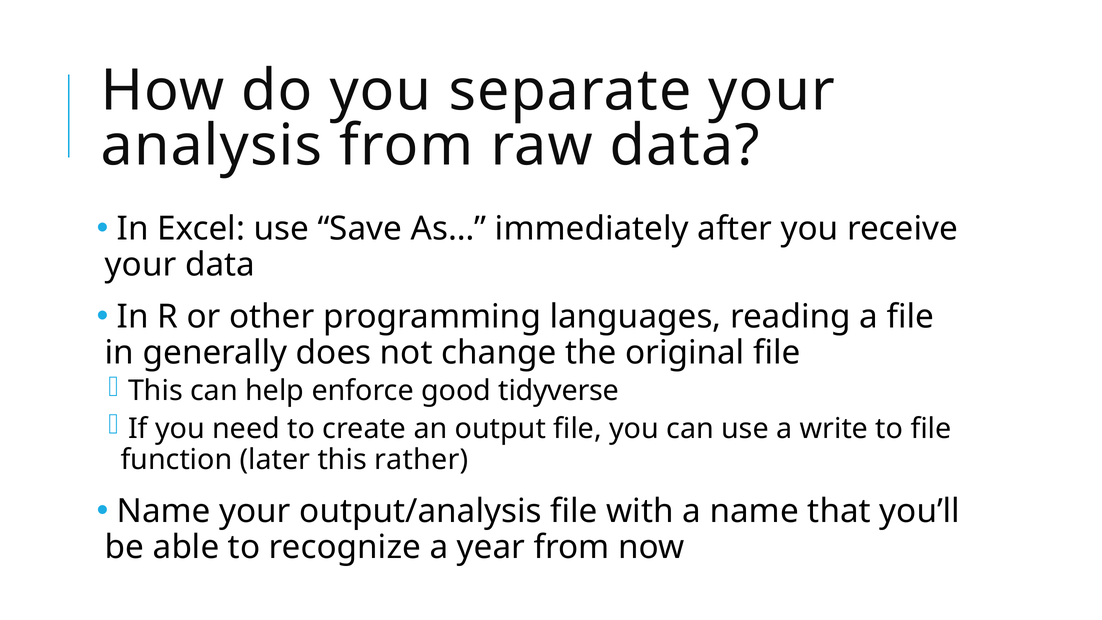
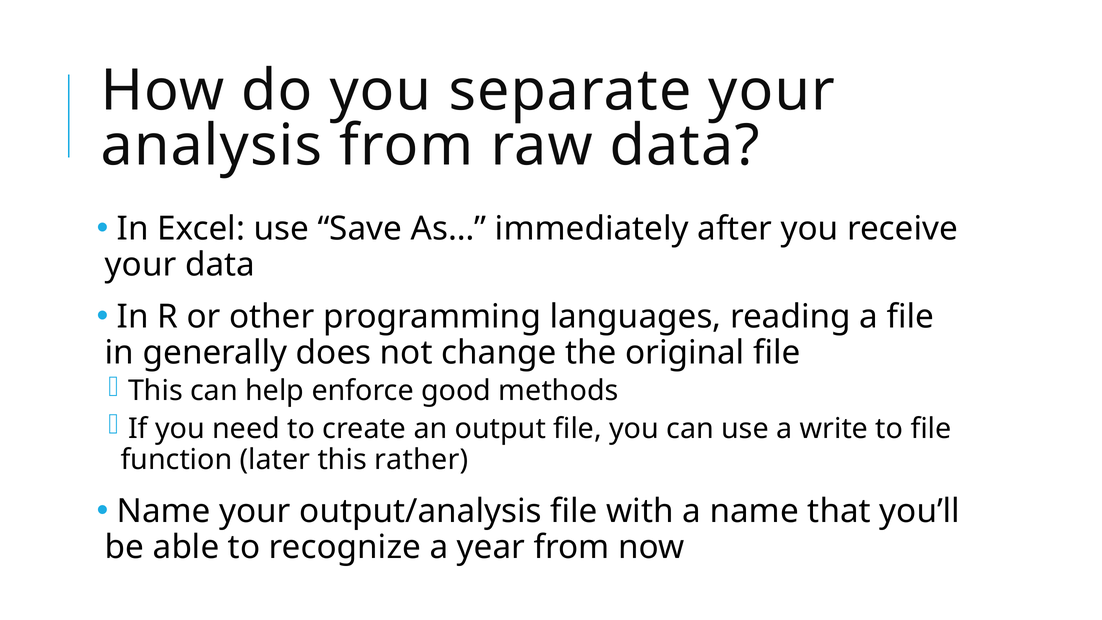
tidyverse: tidyverse -> methods
